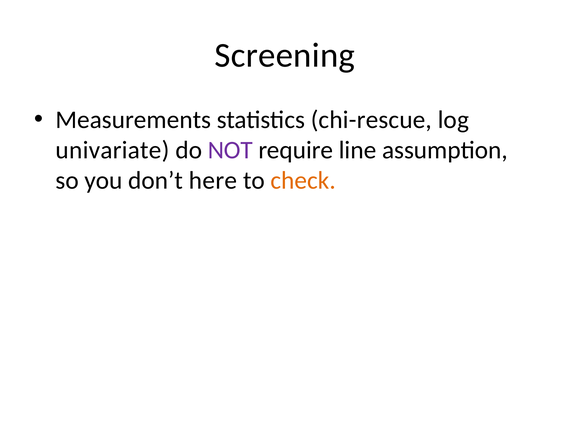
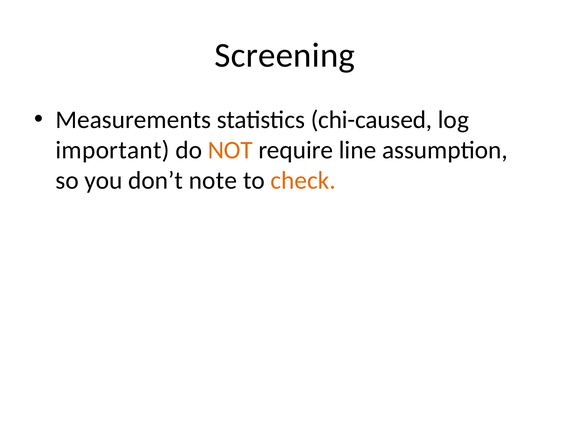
chi-rescue: chi-rescue -> chi-caused
univariate: univariate -> important
NOT colour: purple -> orange
here: here -> note
